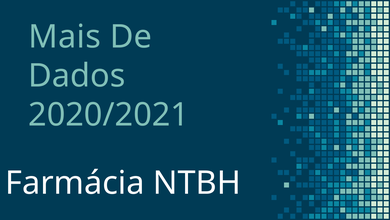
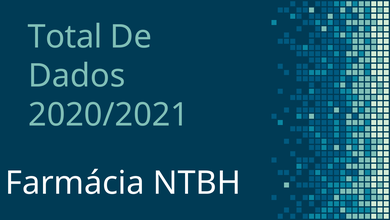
Mais: Mais -> Total
